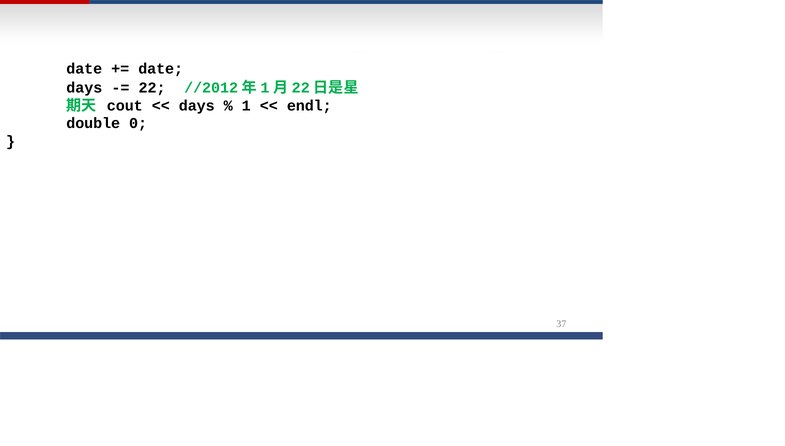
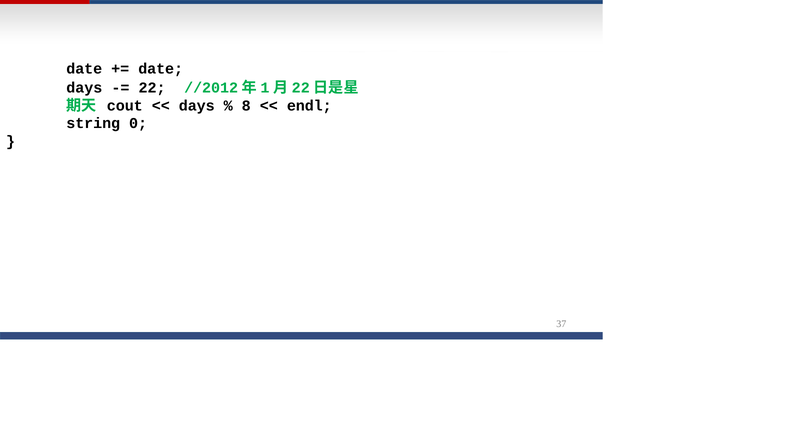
1: 1 -> 8
double: double -> string
